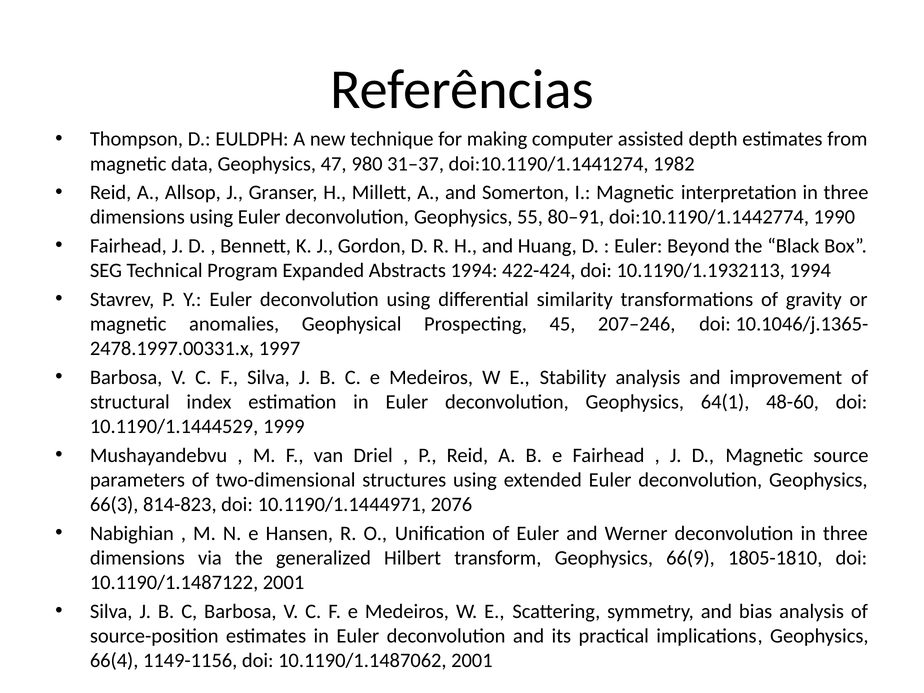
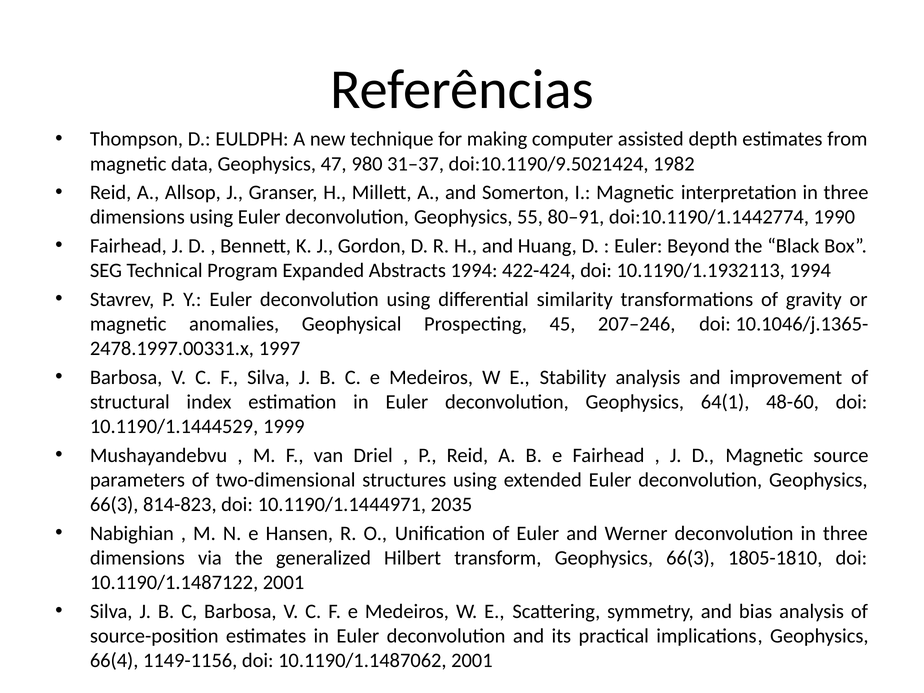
doi:10.1190/1.1441274: doi:10.1190/1.1441274 -> doi:10.1190/9.5021424
2076: 2076 -> 2035
transform Geophysics 66(9: 66(9 -> 66(3
